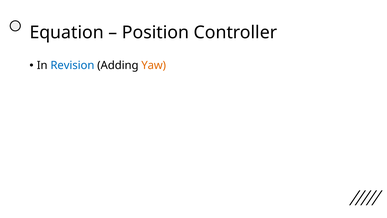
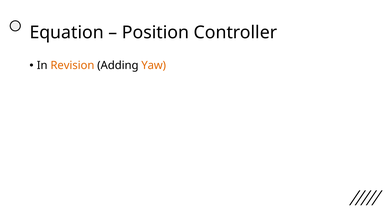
Revision colour: blue -> orange
